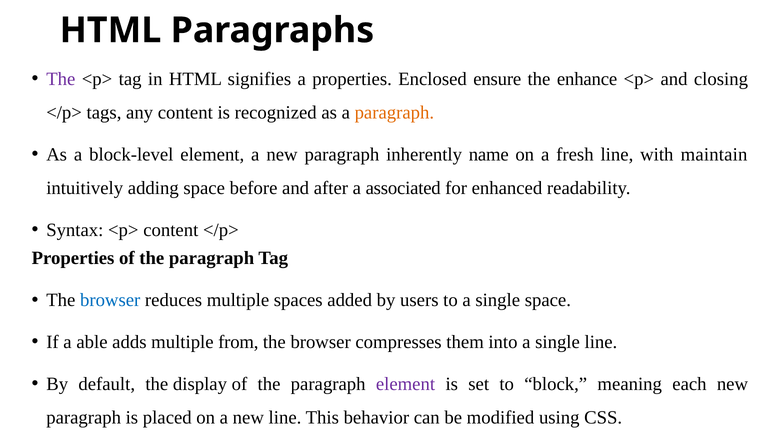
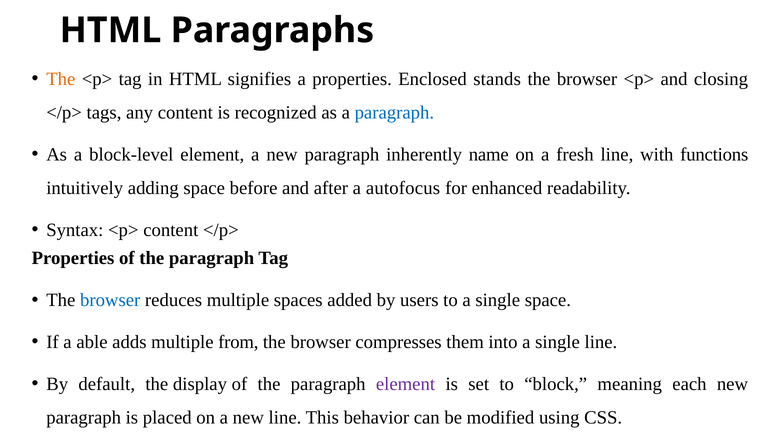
The at (61, 79) colour: purple -> orange
ensure: ensure -> stands
enhance at (587, 79): enhance -> browser
paragraph at (394, 112) colour: orange -> blue
maintain: maintain -> functions
associated: associated -> autofocus
